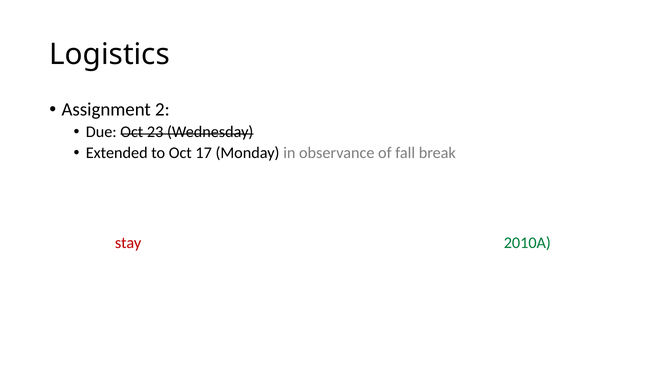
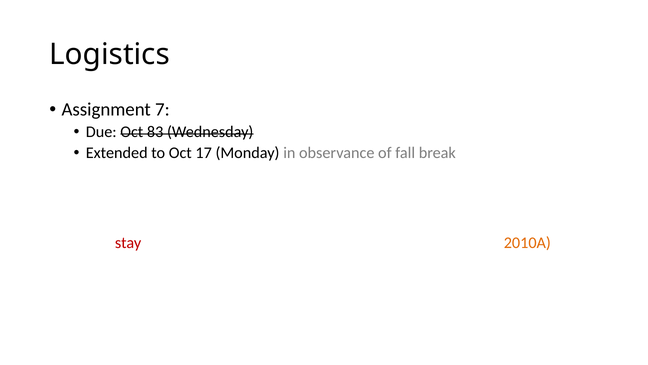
2: 2 -> 7
23: 23 -> 83
2010A colour: green -> orange
